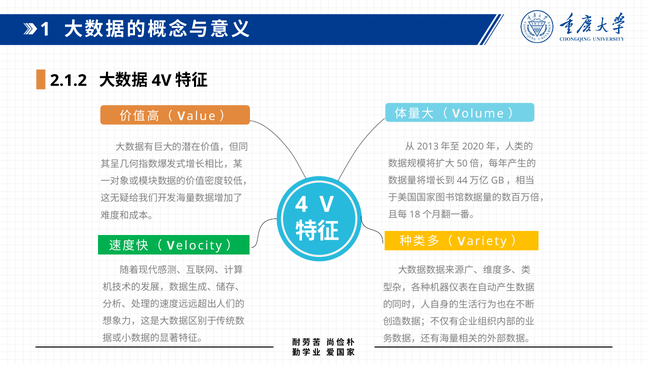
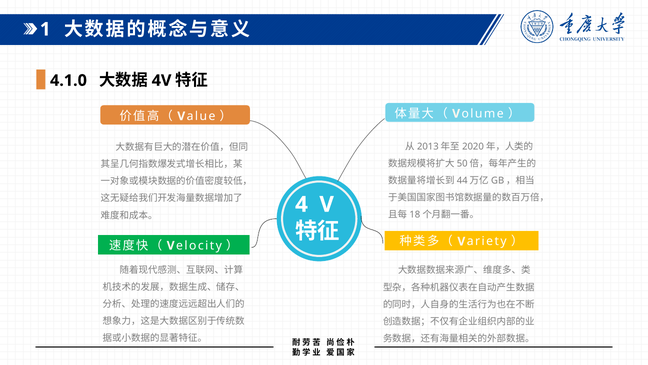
2.1.2: 2.1.2 -> 4.1.0
